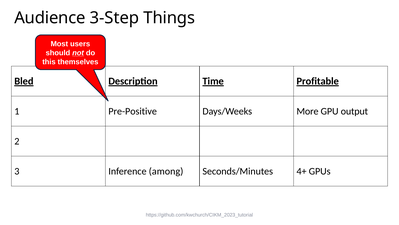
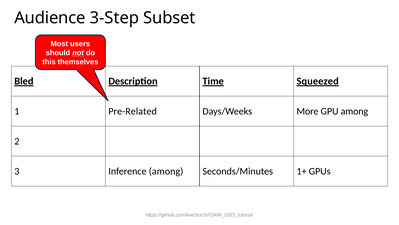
Things: Things -> Subset
Profitable: Profitable -> Squeezed
Pre-Positive: Pre-Positive -> Pre-Related
GPU output: output -> among
4+: 4+ -> 1+
